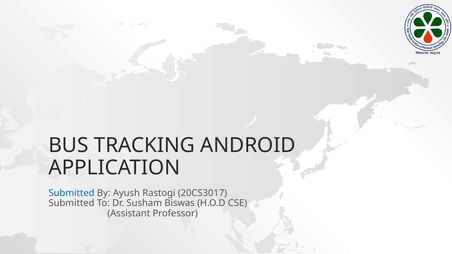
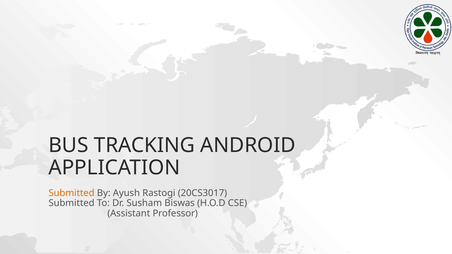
Submitted at (72, 193) colour: blue -> orange
